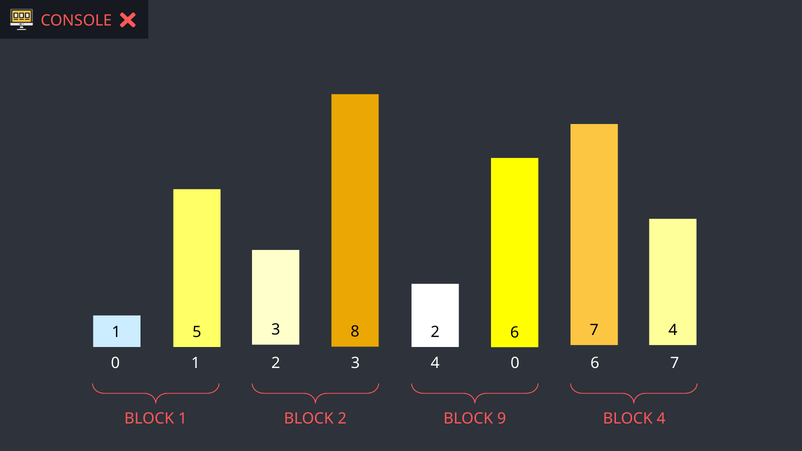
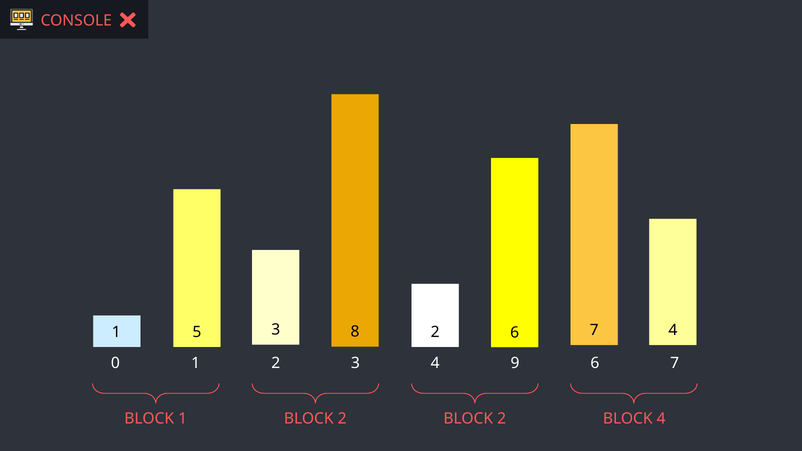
4 0: 0 -> 9
2 BLOCK 9: 9 -> 2
